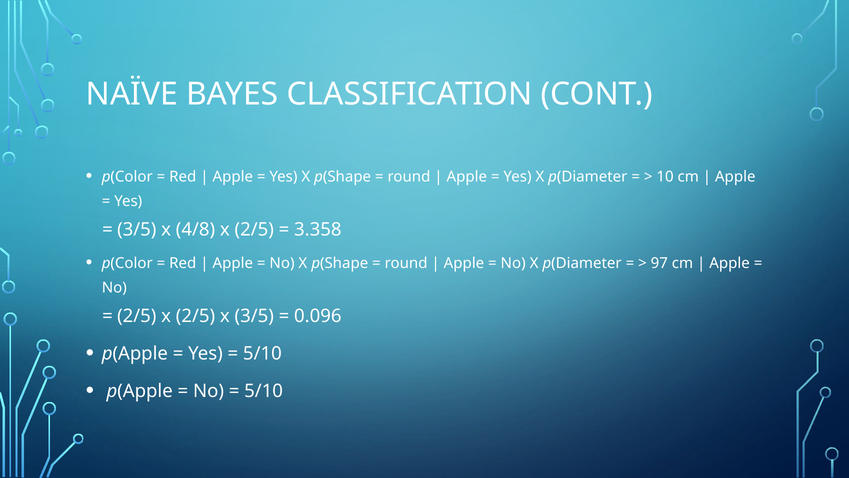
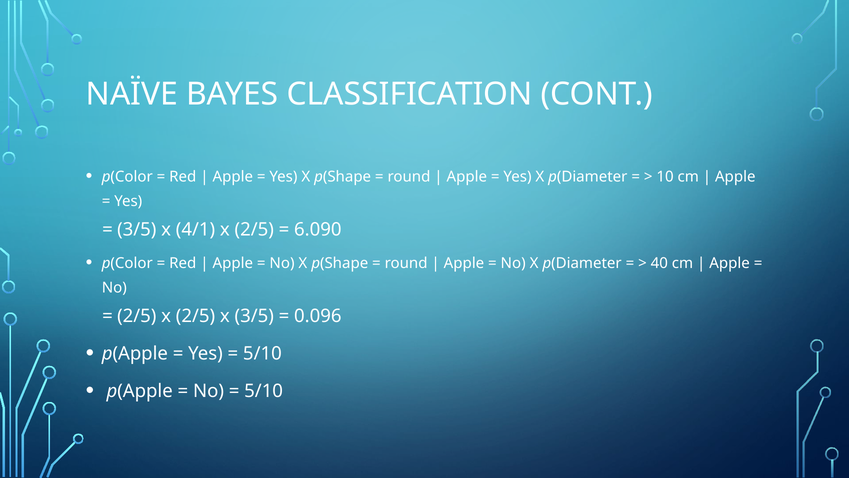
4/8: 4/8 -> 4/1
3.358: 3.358 -> 6.090
97: 97 -> 40
